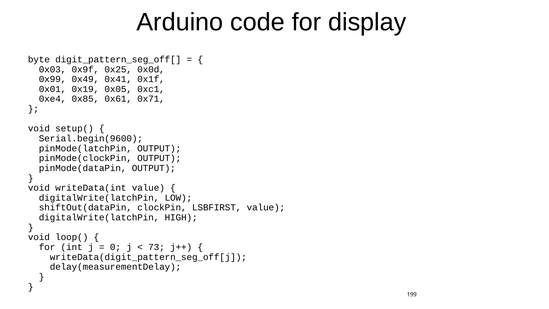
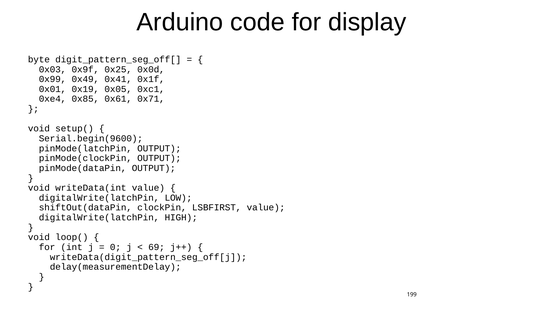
73: 73 -> 69
